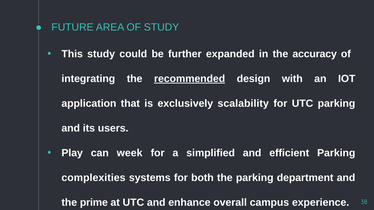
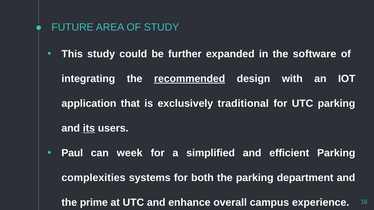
accuracy: accuracy -> software
scalability: scalability -> traditional
its underline: none -> present
Play: Play -> Paul
